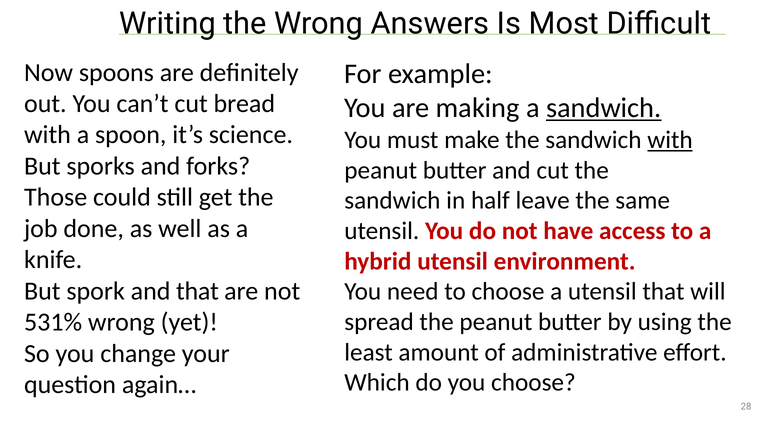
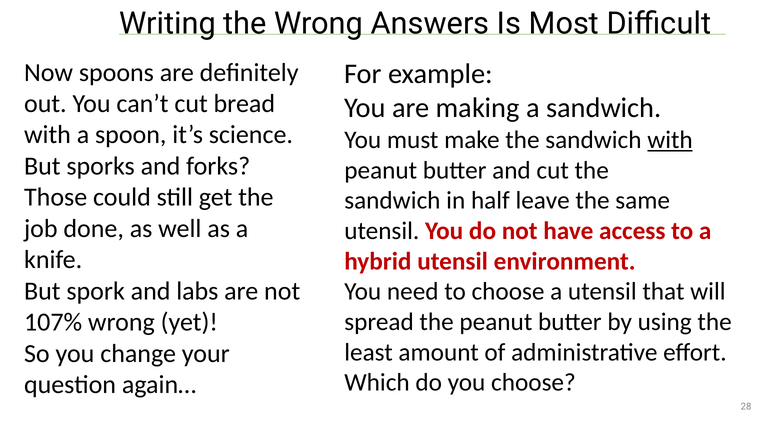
sandwich at (604, 108) underline: present -> none
and that: that -> labs
531%: 531% -> 107%
